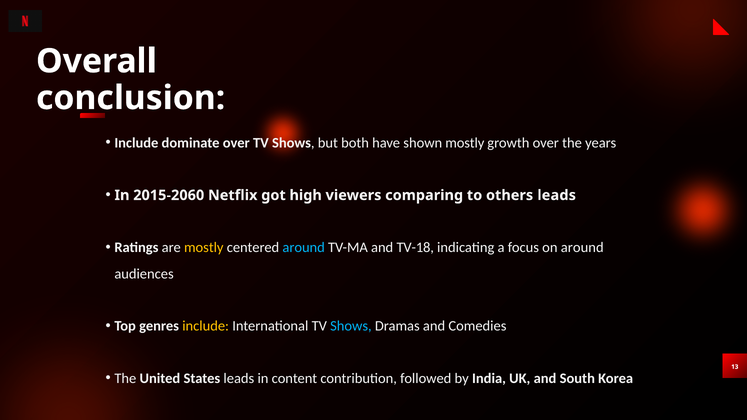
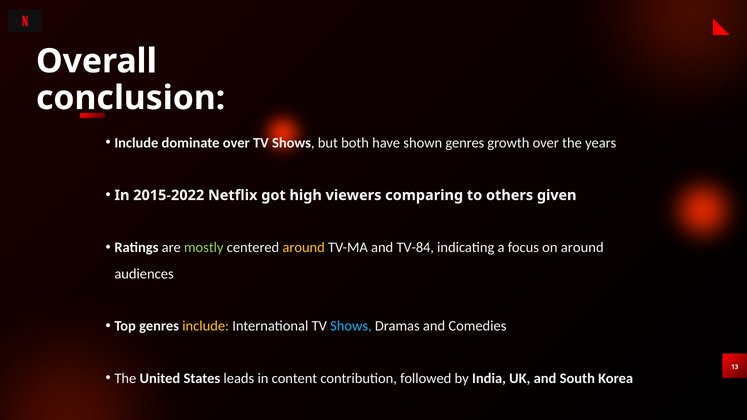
shown mostly: mostly -> genres
2015-2060: 2015-2060 -> 2015-2022
others leads: leads -> given
mostly at (204, 248) colour: yellow -> light green
around at (304, 248) colour: light blue -> yellow
TV-18: TV-18 -> TV-84
